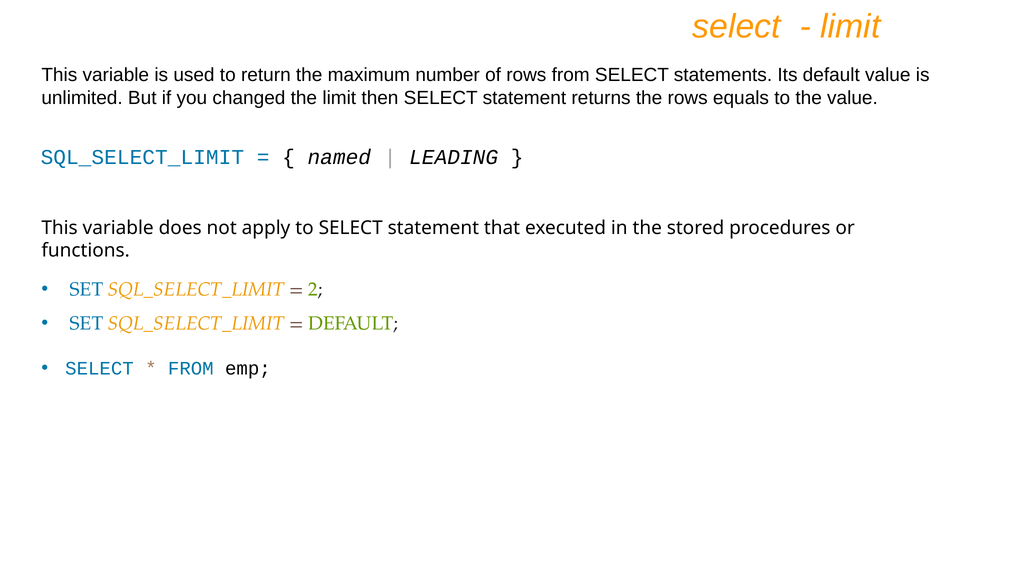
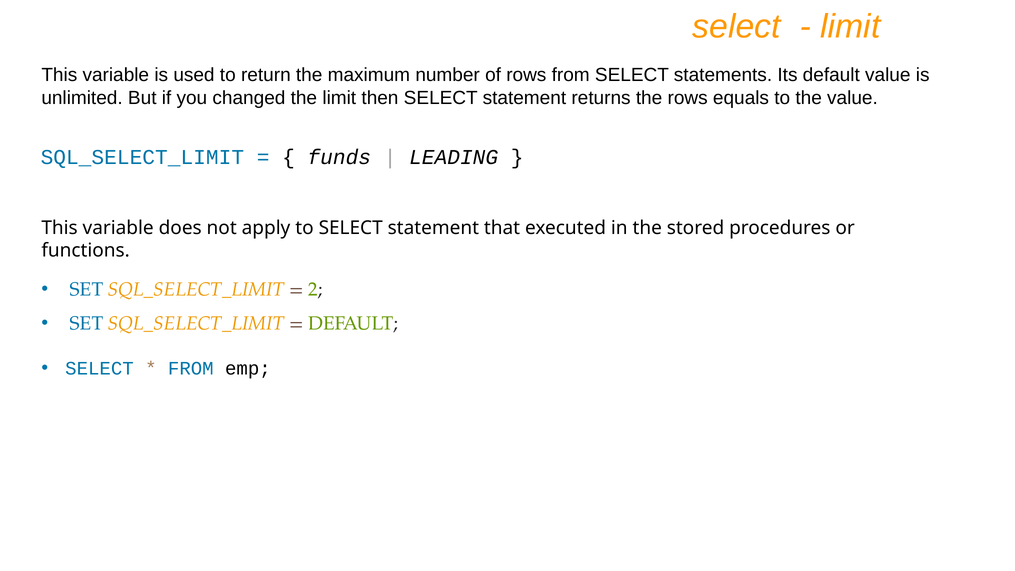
named: named -> funds
